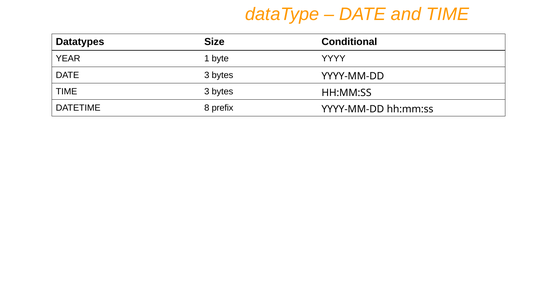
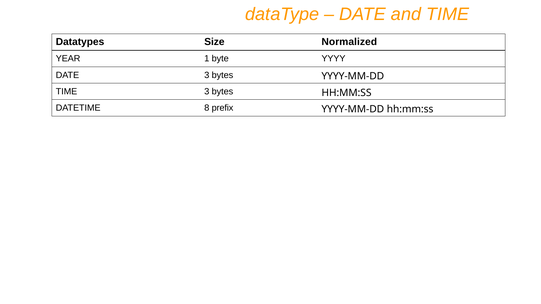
Conditional: Conditional -> Normalized
